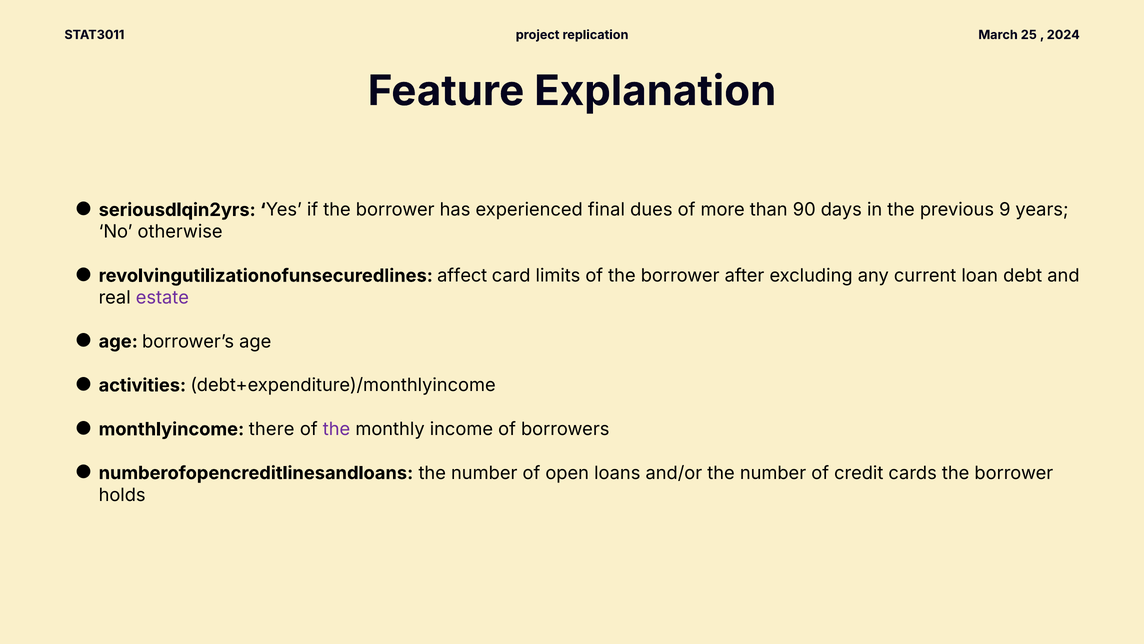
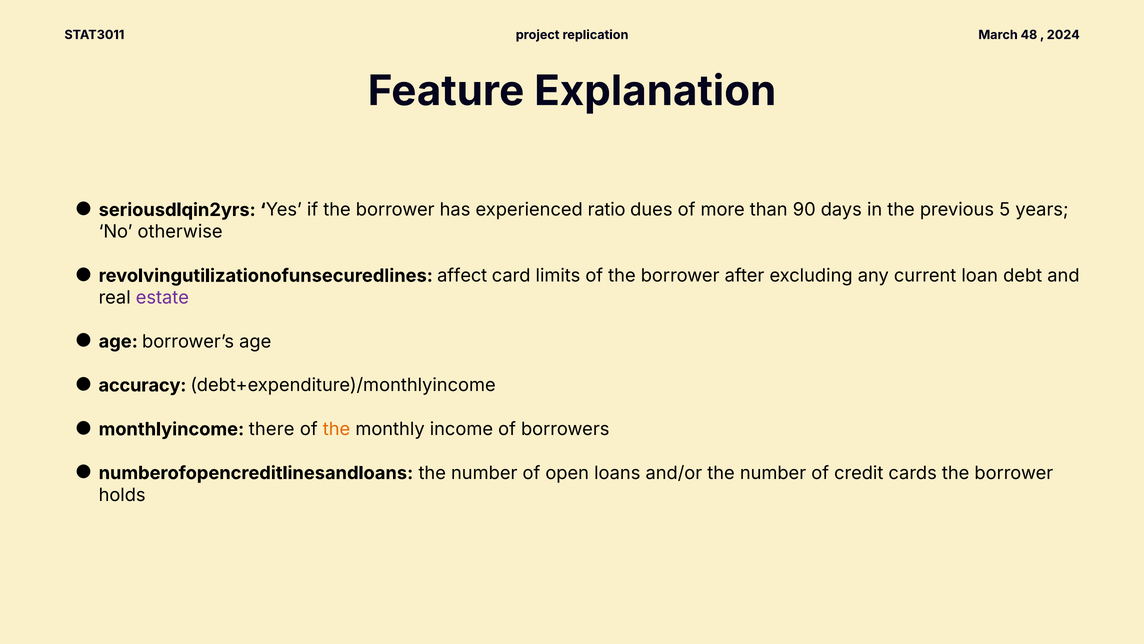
25: 25 -> 48
final: final -> ratio
9: 9 -> 5
activities: activities -> accuracy
the at (337, 429) colour: purple -> orange
